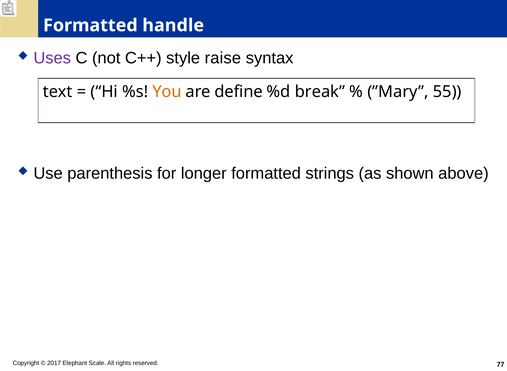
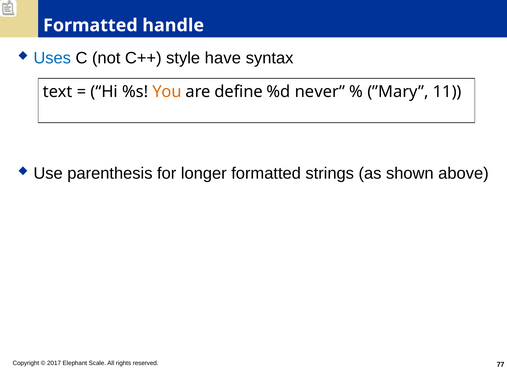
Uses colour: purple -> blue
raise: raise -> have
break: break -> never
55: 55 -> 11
